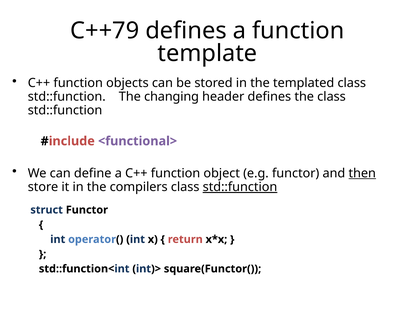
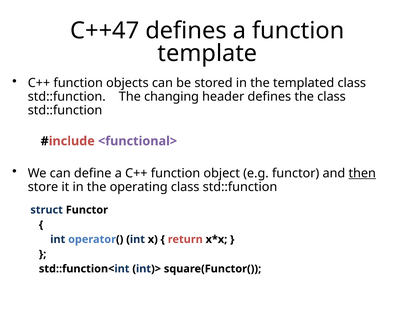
C++79: C++79 -> C++47
compilers: compilers -> operating
std::function at (240, 187) underline: present -> none
